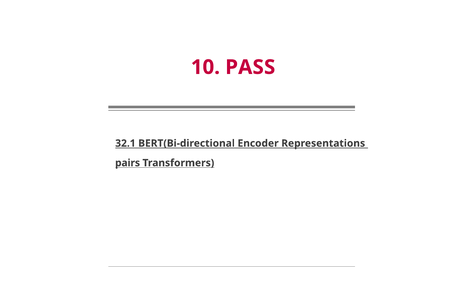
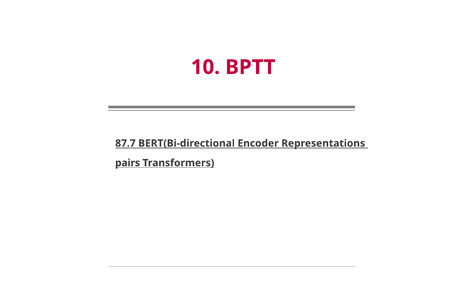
PASS: PASS -> BPTT
32.1: 32.1 -> 87.7
